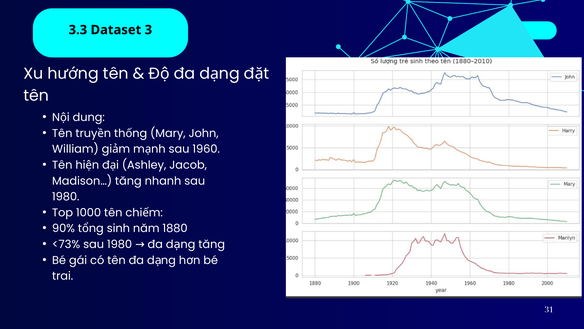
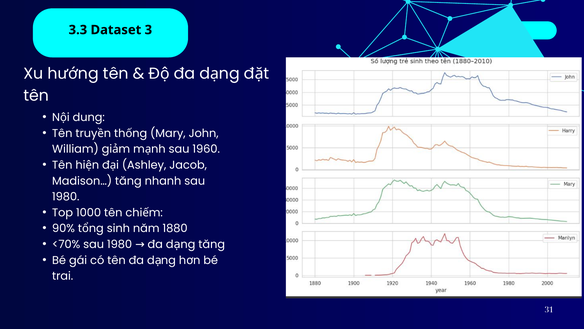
<73%: <73% -> <70%
